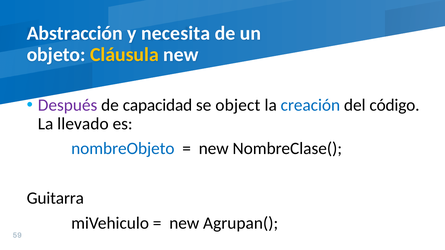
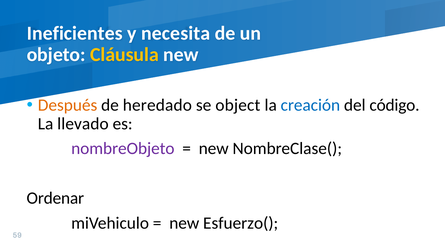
Abstracción: Abstracción -> Ineficientes
Después colour: purple -> orange
capacidad: capacidad -> heredado
nombreObjeto colour: blue -> purple
Guitarra: Guitarra -> Ordenar
Agrupan(: Agrupan( -> Esfuerzo(
